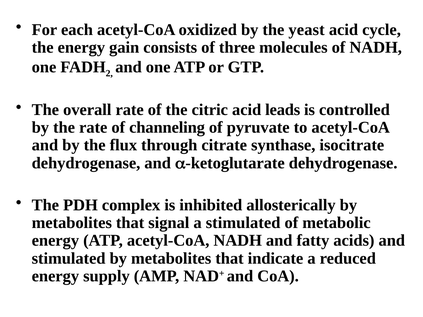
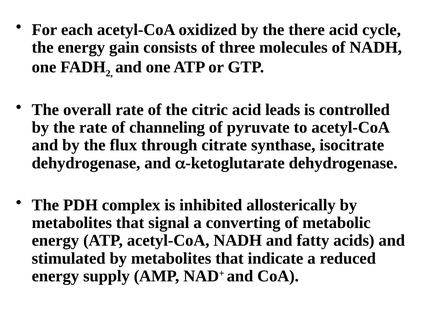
yeast: yeast -> there
a stimulated: stimulated -> converting
